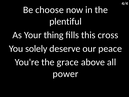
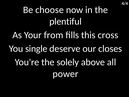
thing: thing -> from
solely: solely -> single
peace: peace -> closes
grace: grace -> solely
